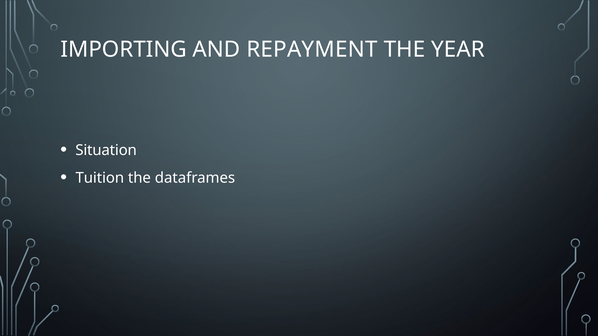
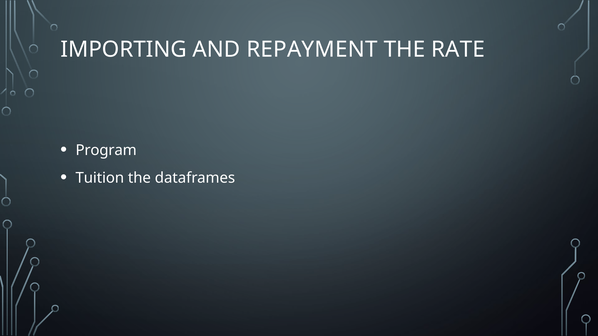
YEAR: YEAR -> RATE
Situation: Situation -> Program
